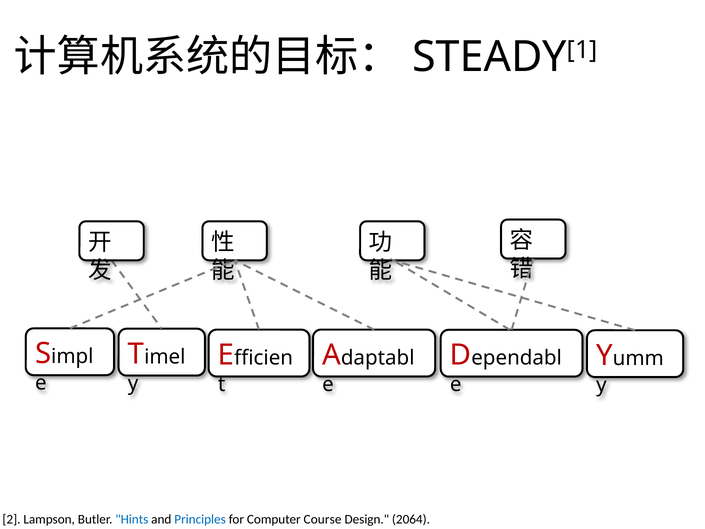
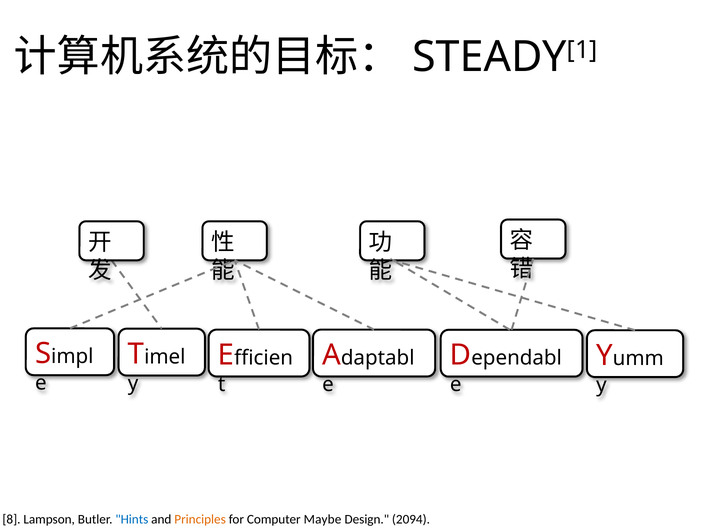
2: 2 -> 8
Principles colour: blue -> orange
Course: Course -> Maybe
2064: 2064 -> 2094
